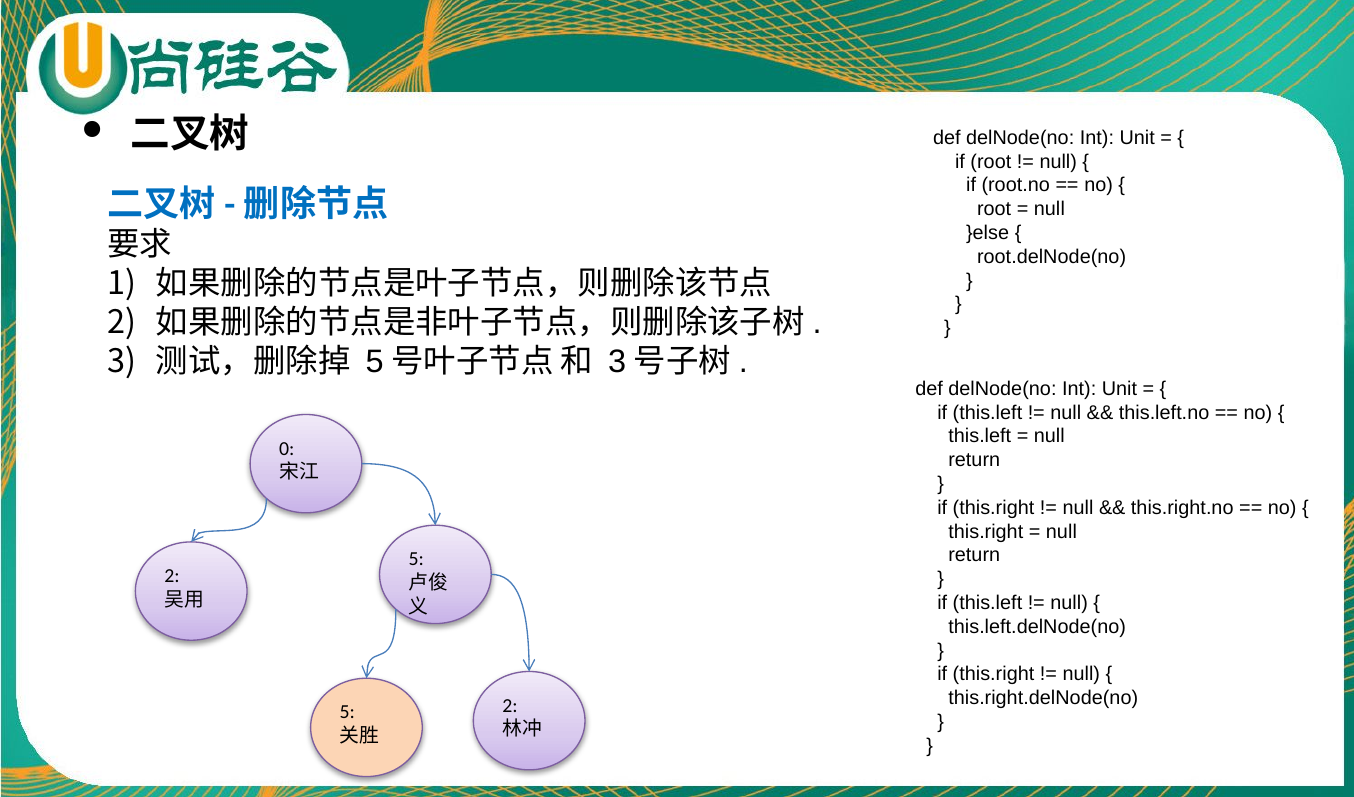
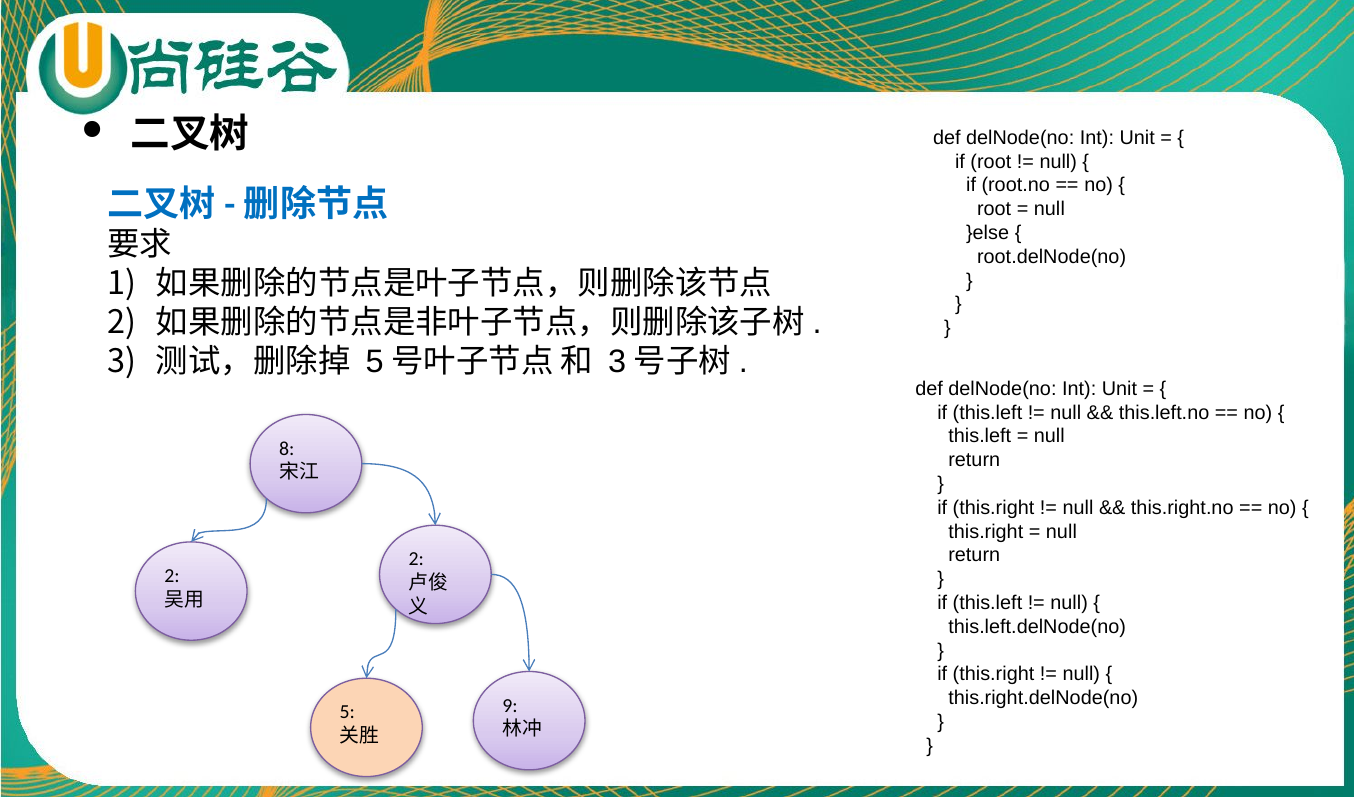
0: 0 -> 8
5 at (416, 559): 5 -> 2
2 at (510, 706): 2 -> 9
